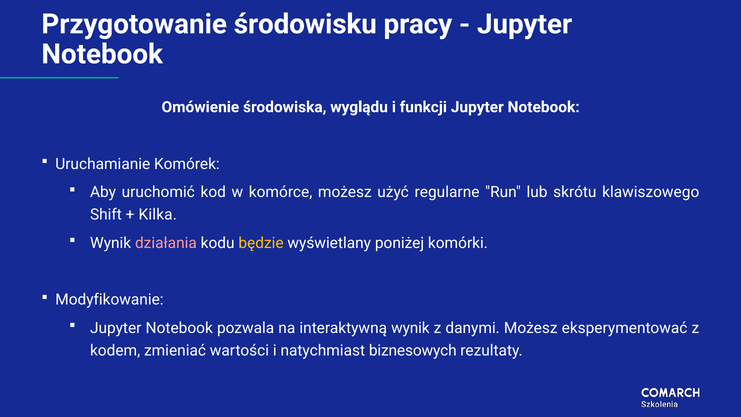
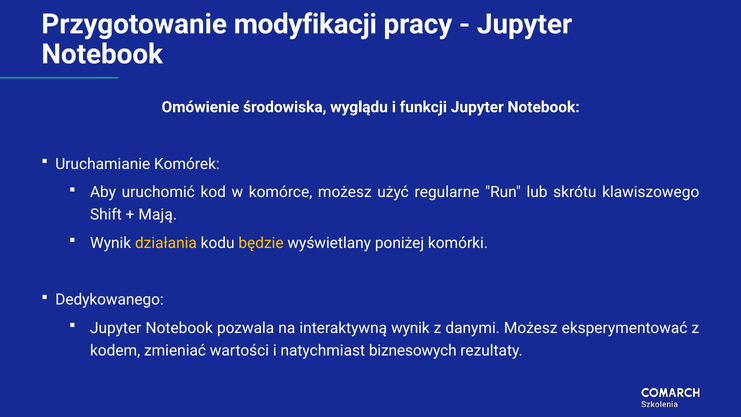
środowisku: środowisku -> modyfikacji
Kilka: Kilka -> Mają
działania colour: pink -> yellow
Modyfikowanie: Modyfikowanie -> Dedykowanego
